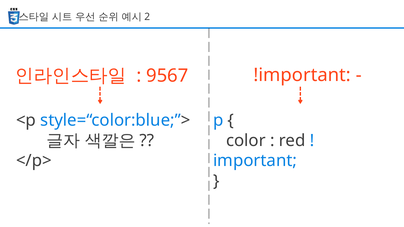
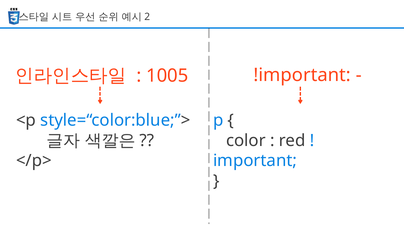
9567: 9567 -> 1005
